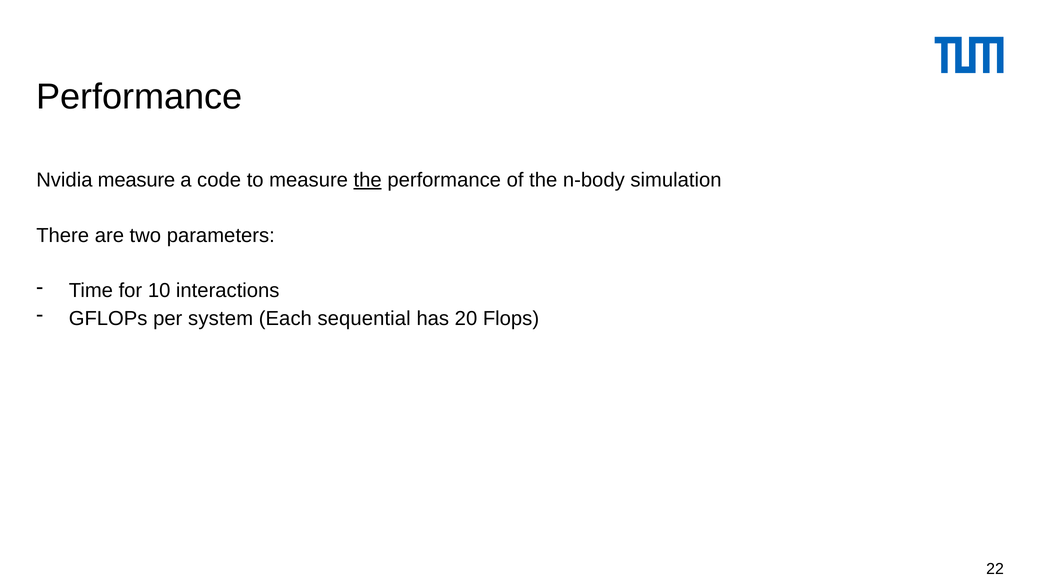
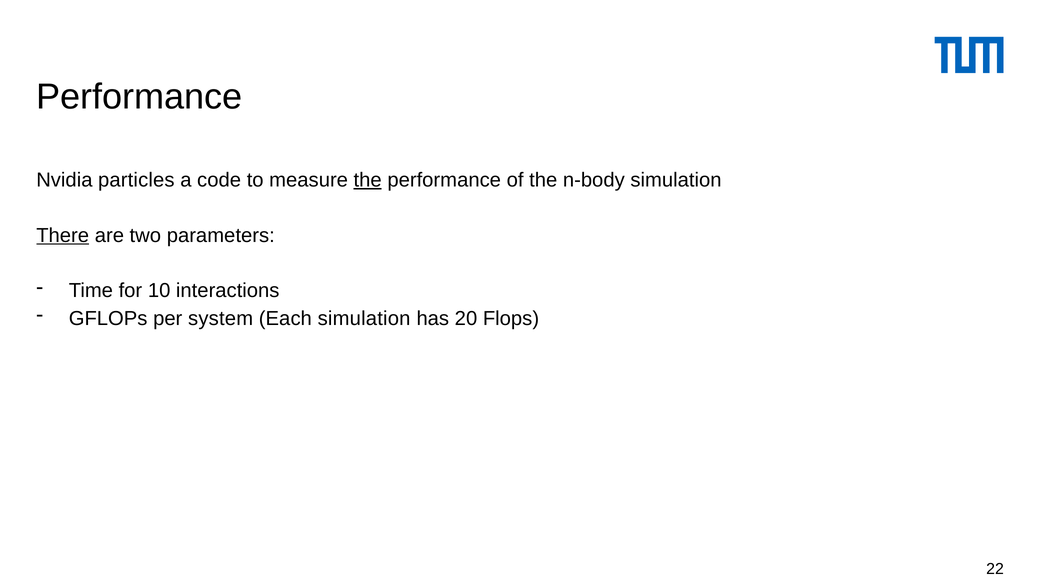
Nvidia measure: measure -> particles
There underline: none -> present
Each sequential: sequential -> simulation
